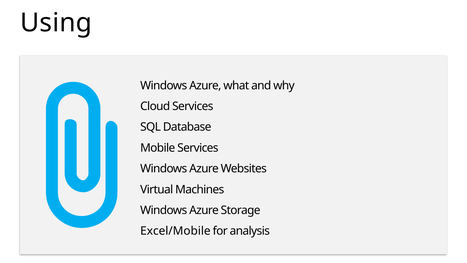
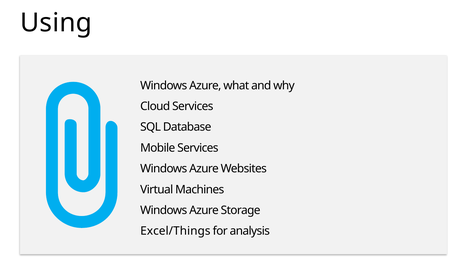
Excel/Mobile: Excel/Mobile -> Excel/Things
